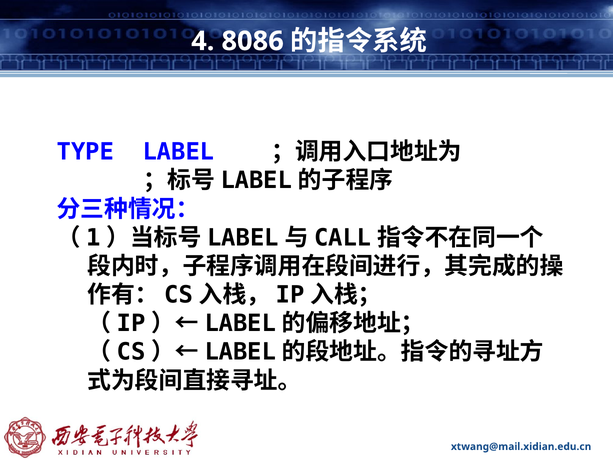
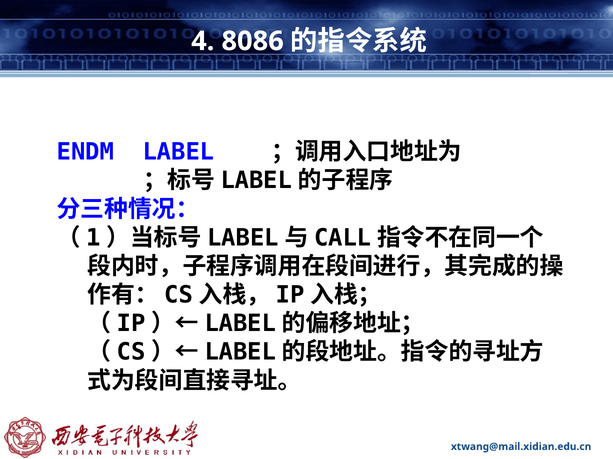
TYPE: TYPE -> ENDM
